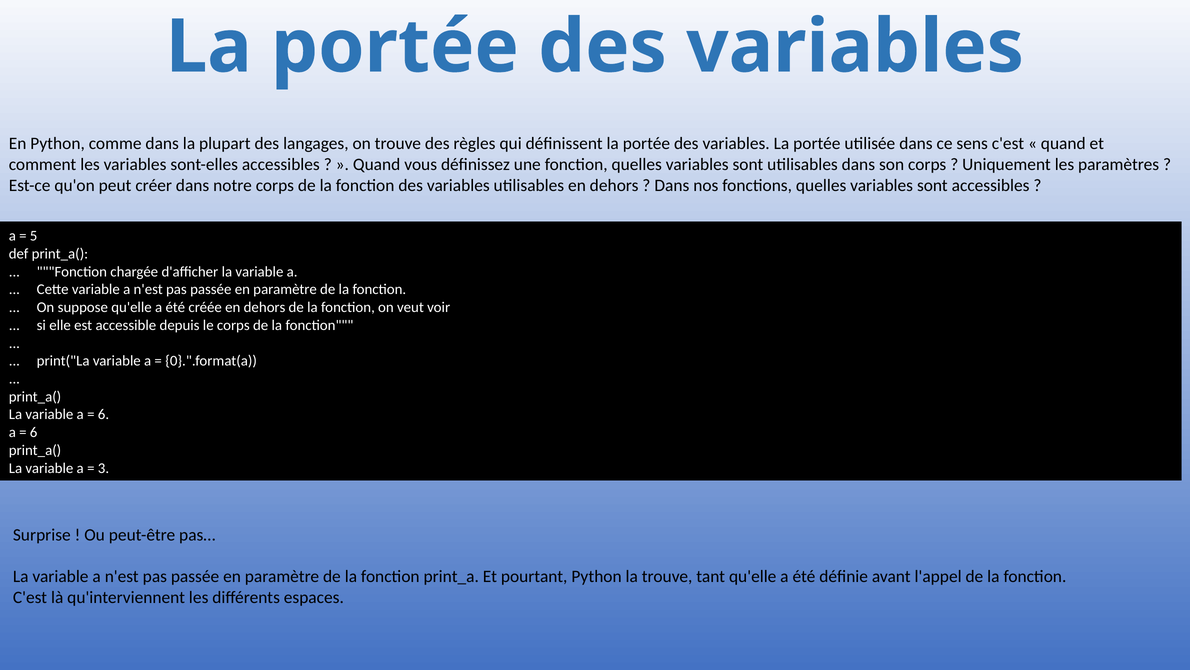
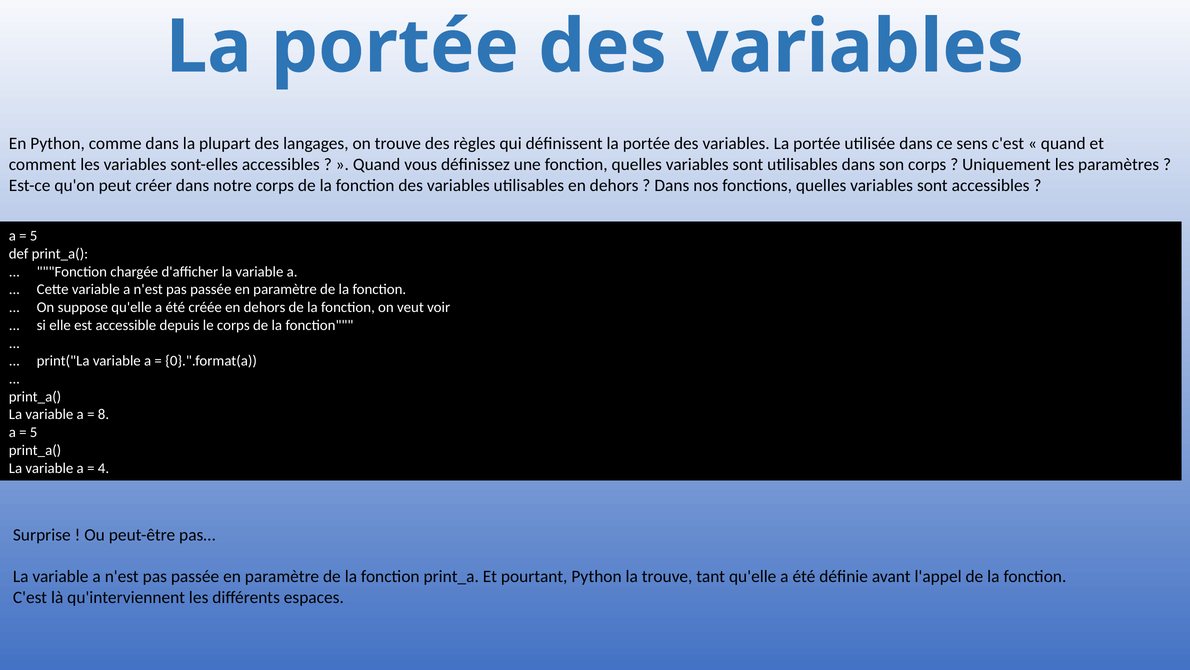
6 at (103, 414): 6 -> 8
6 at (34, 432): 6 -> 5
3: 3 -> 4
